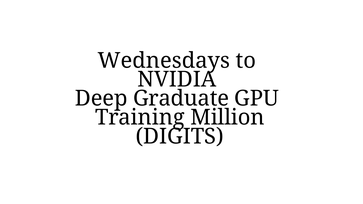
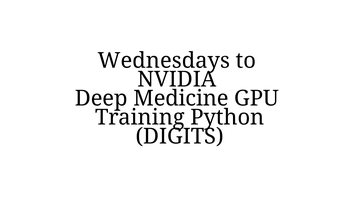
Graduate: Graduate -> Medicine
Million: Million -> Python
